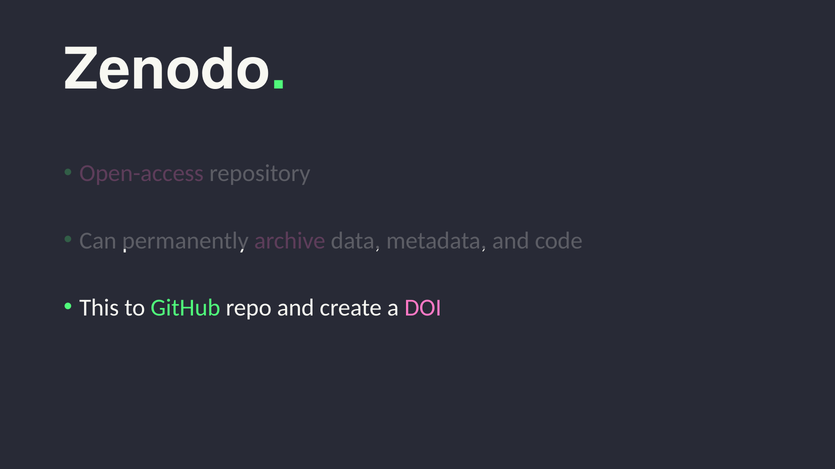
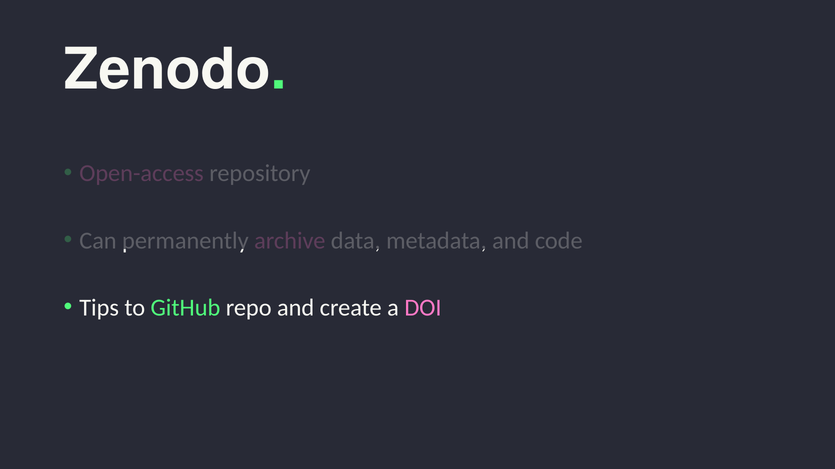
This: This -> Tips
